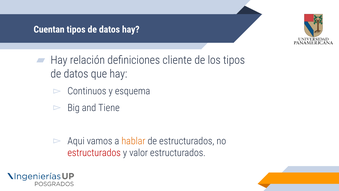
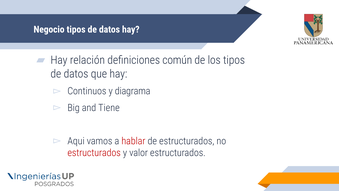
Cuentan: Cuentan -> Negocio
cliente: cliente -> común
esquema: esquema -> diagrama
hablar colour: orange -> red
